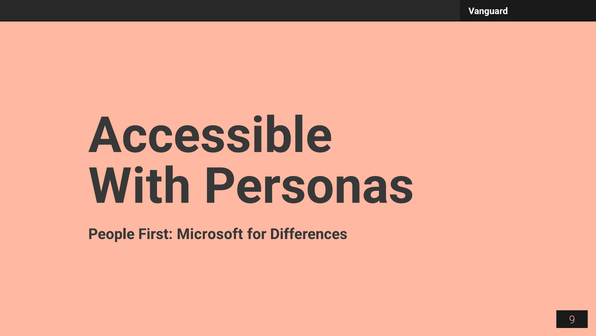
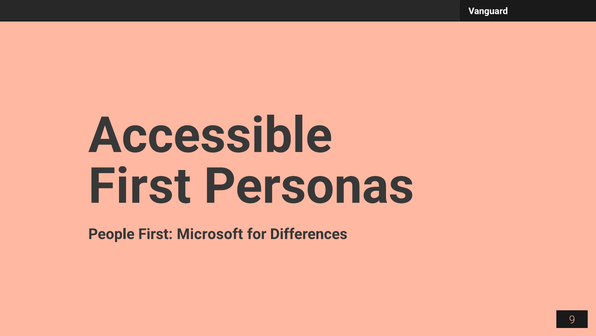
With at (140, 186): With -> First
